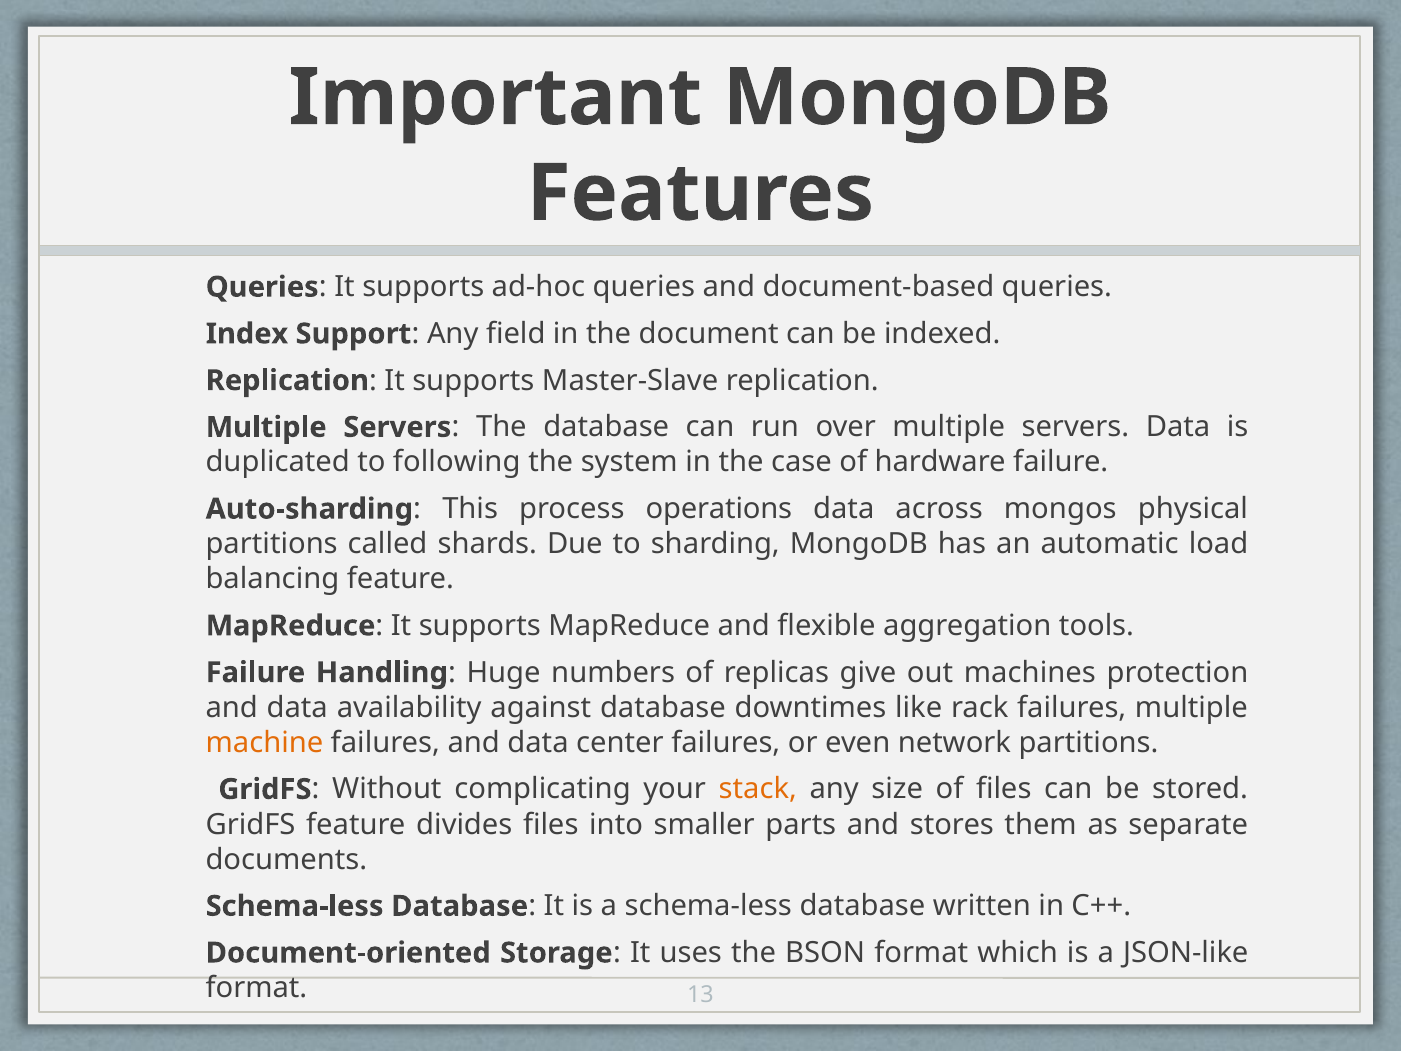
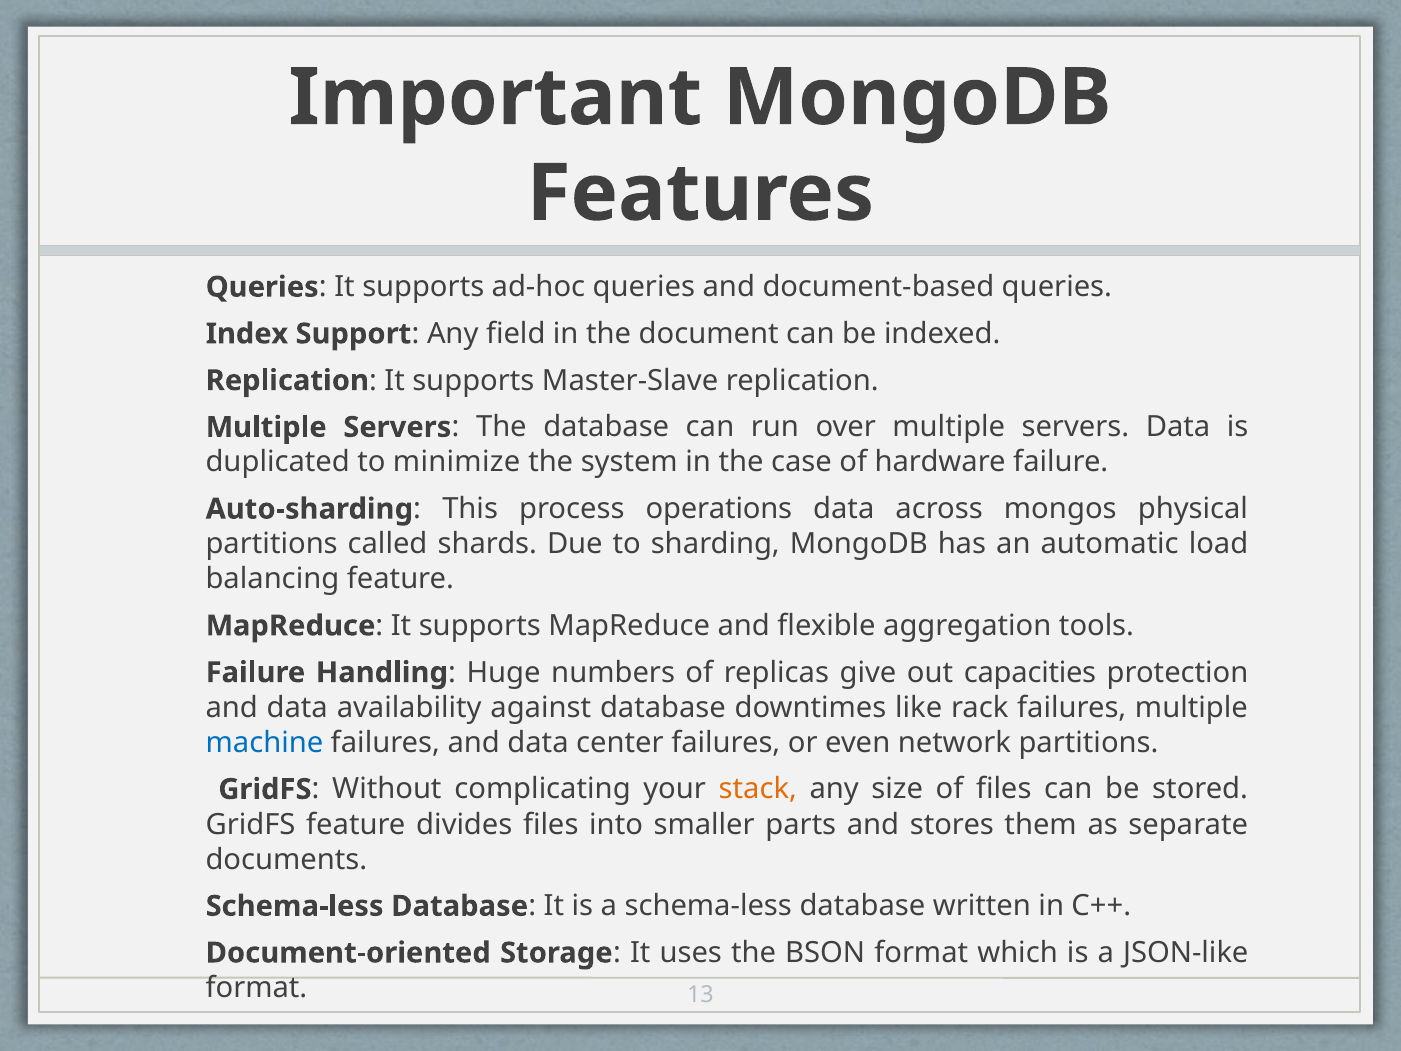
following: following -> minimize
machines: machines -> capacities
machine colour: orange -> blue
